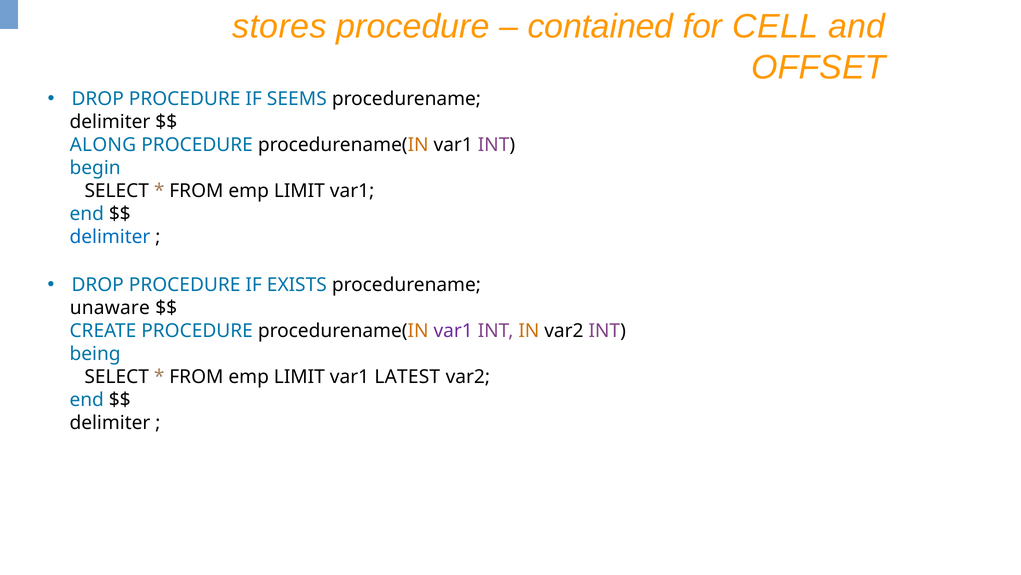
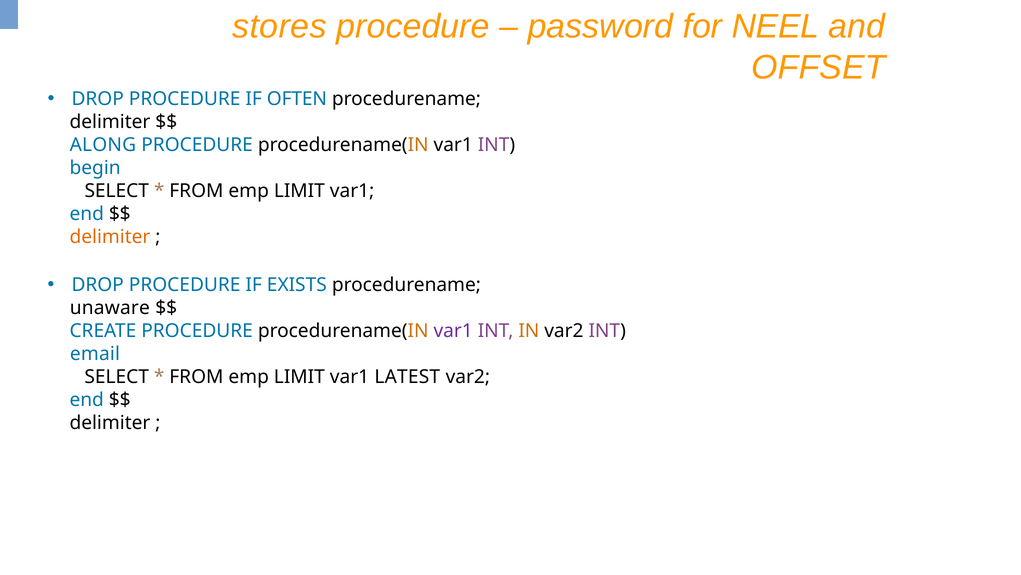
contained: contained -> password
CELL: CELL -> NEEL
SEEMS: SEEMS -> OFTEN
delimiter at (110, 237) colour: blue -> orange
being: being -> email
